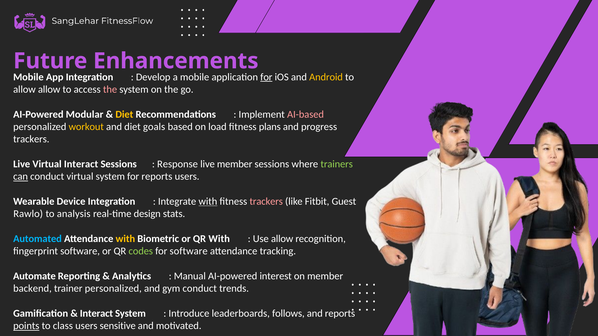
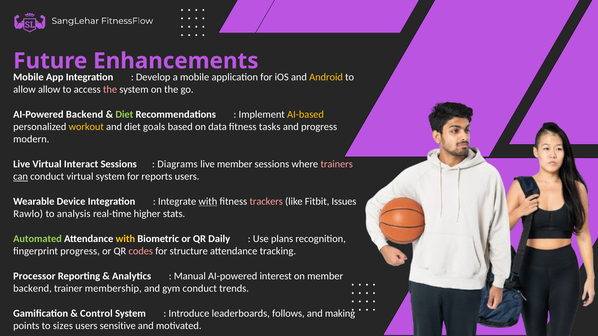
for at (266, 77) underline: present -> none
AI-Powered Modular: Modular -> Backend
Diet at (124, 114) colour: yellow -> light green
AI-based colour: pink -> yellow
load: load -> data
plans: plans -> tasks
trackers at (31, 139): trackers -> modern
Response: Response -> Diagrams
trainers colour: light green -> pink
Guest: Guest -> Issues
design: design -> higher
Automated colour: light blue -> light green
QR With: With -> Daily
Use allow: allow -> plans
fingerprint software: software -> progress
codes colour: light green -> pink
for software: software -> structure
Automate: Automate -> Processor
trainer personalized: personalized -> membership
Interact at (96, 314): Interact -> Control
and reports: reports -> making
points underline: present -> none
class: class -> sizes
